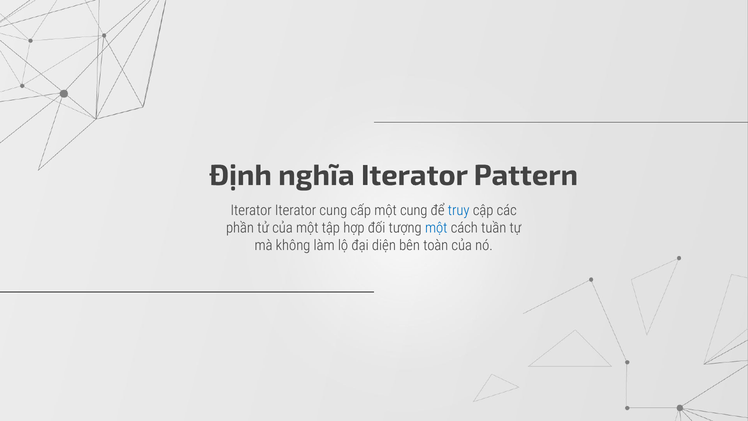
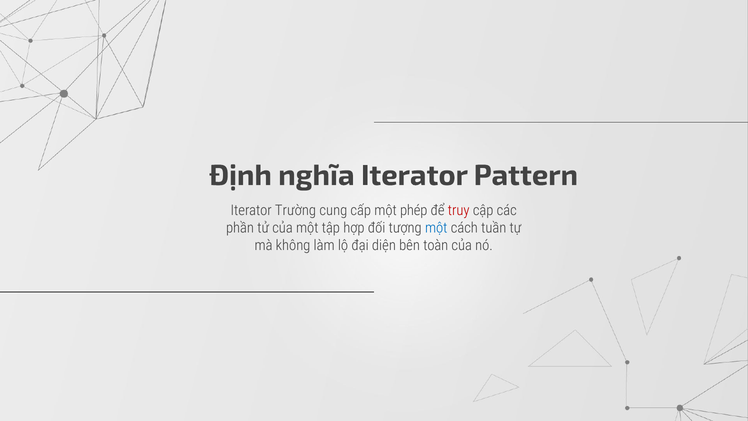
Iterator Iterator: Iterator -> Trường
một cung: cung -> phép
truy colour: blue -> red
